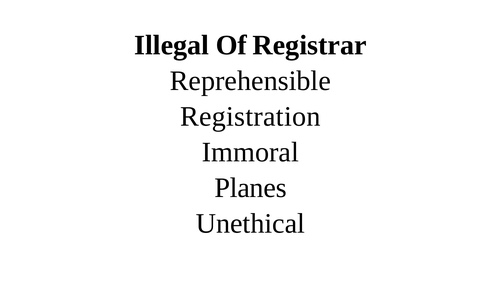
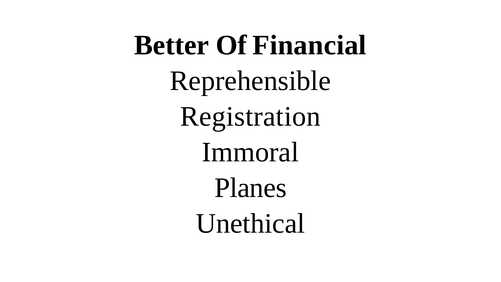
Illegal: Illegal -> Better
Registrar: Registrar -> Financial
